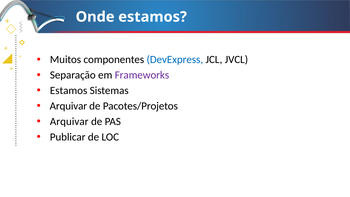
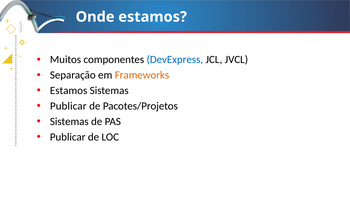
Frameworks colour: purple -> orange
Arquivar at (68, 106): Arquivar -> Publicar
Arquivar at (69, 121): Arquivar -> Sistemas
